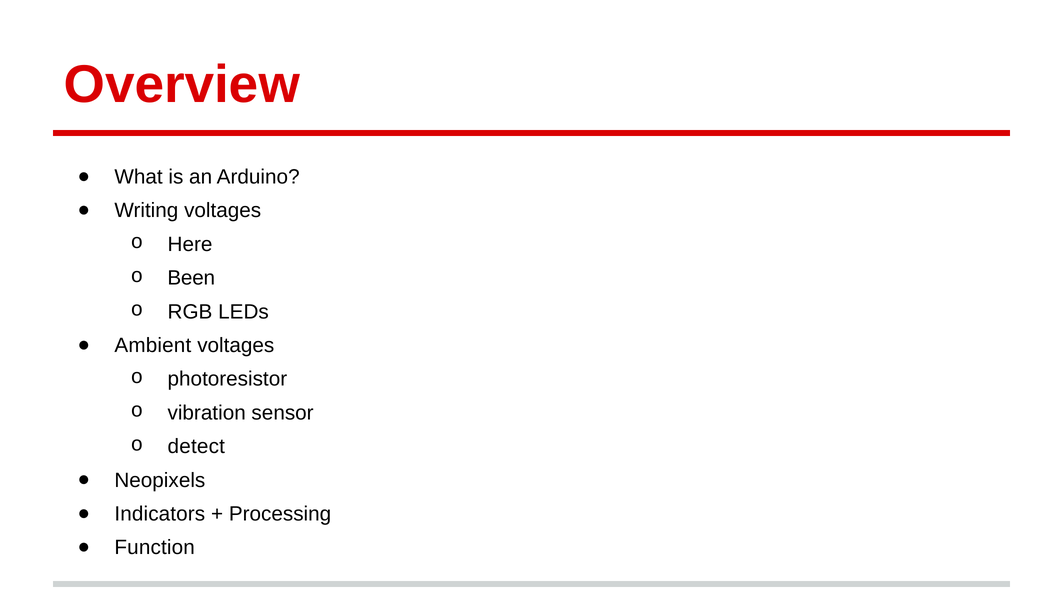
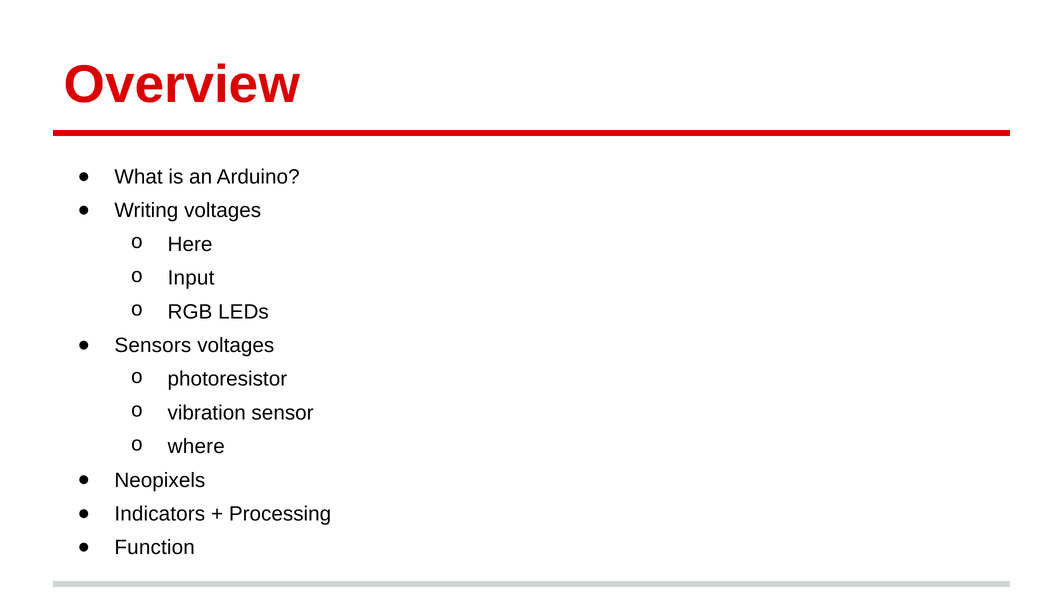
Been: Been -> Input
Ambient: Ambient -> Sensors
detect: detect -> where
